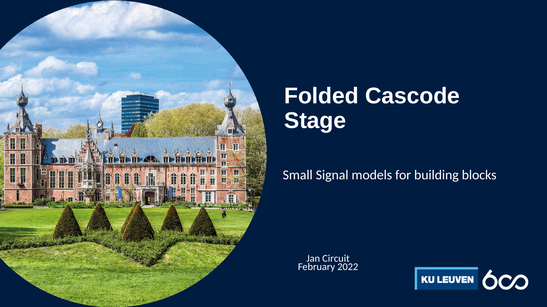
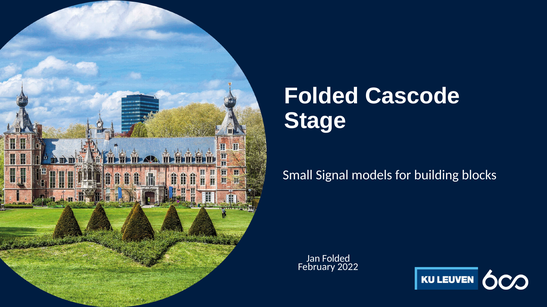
Jan Circuit: Circuit -> Folded
